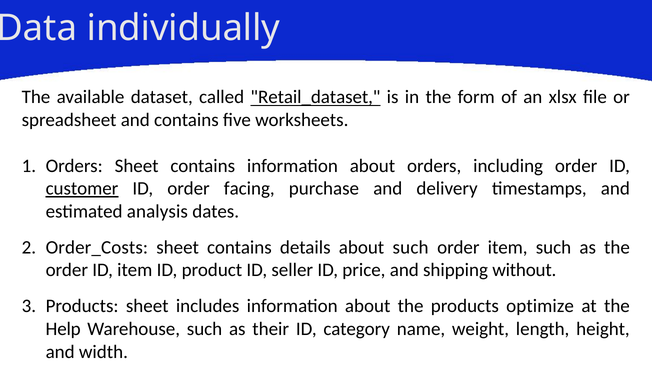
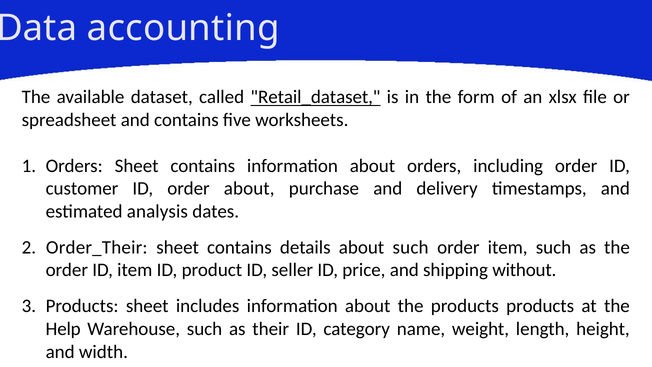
individually: individually -> accounting
customer underline: present -> none
order facing: facing -> about
Order_Costs: Order_Costs -> Order_Their
products optimize: optimize -> products
